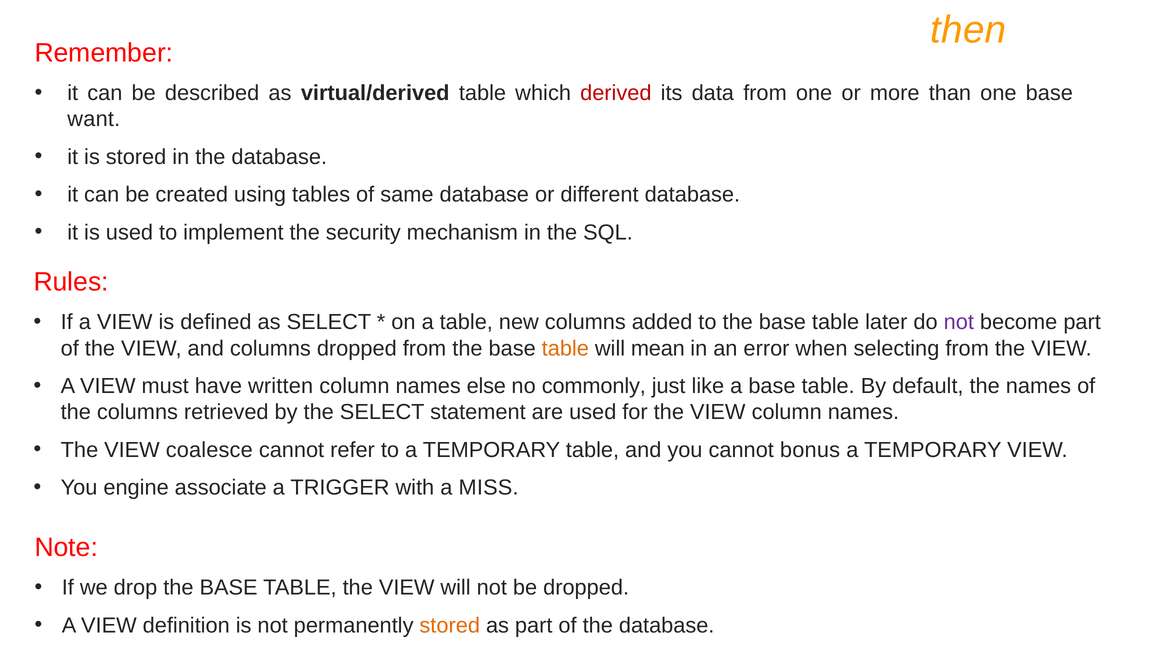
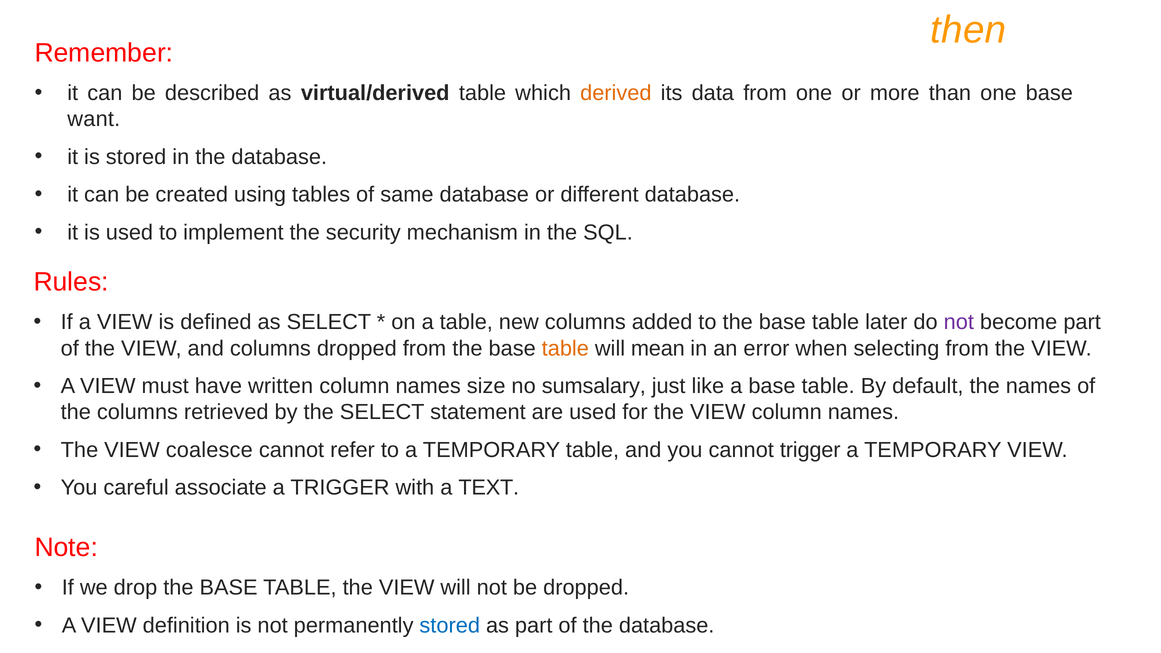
derived colour: red -> orange
else: else -> size
commonly: commonly -> sumsalary
cannot bonus: bonus -> trigger
engine: engine -> careful
MISS: MISS -> TEXT
stored at (450, 625) colour: orange -> blue
